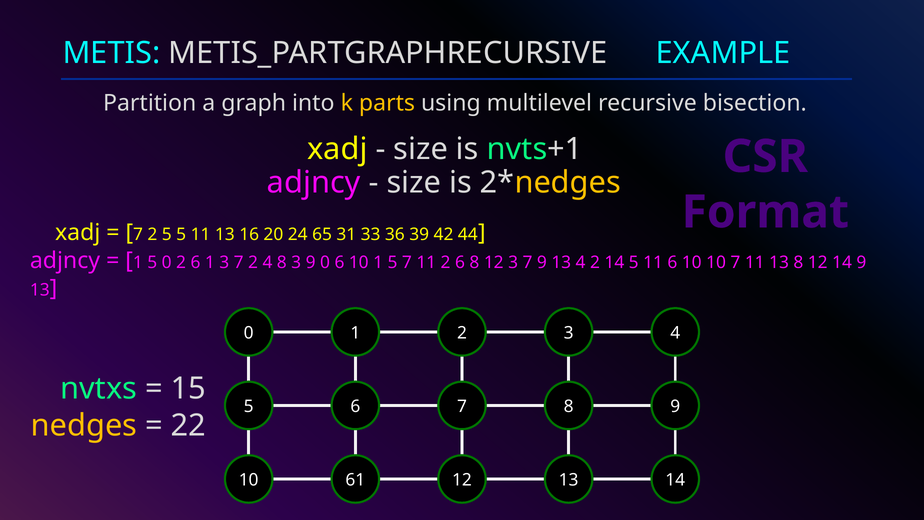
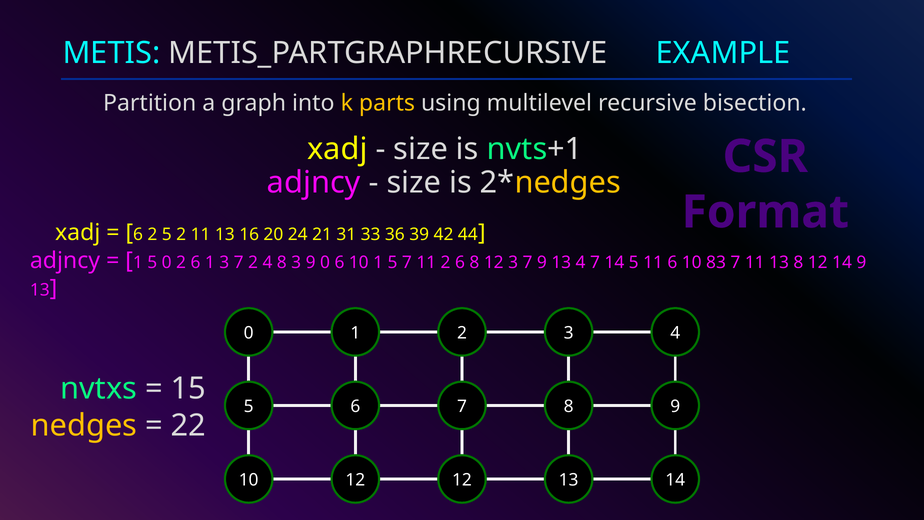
7 at (138, 235): 7 -> 6
5 5: 5 -> 2
65: 65 -> 21
4 2: 2 -> 7
10 10: 10 -> 83
10 61: 61 -> 12
